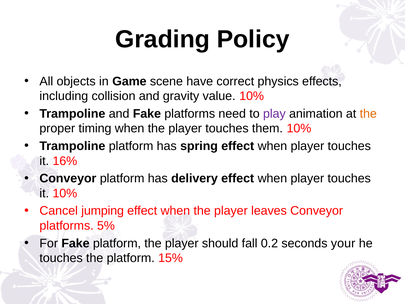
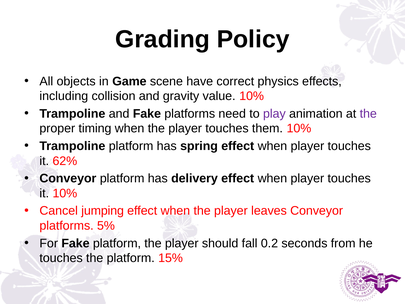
the at (368, 114) colour: orange -> purple
16%: 16% -> 62%
your: your -> from
